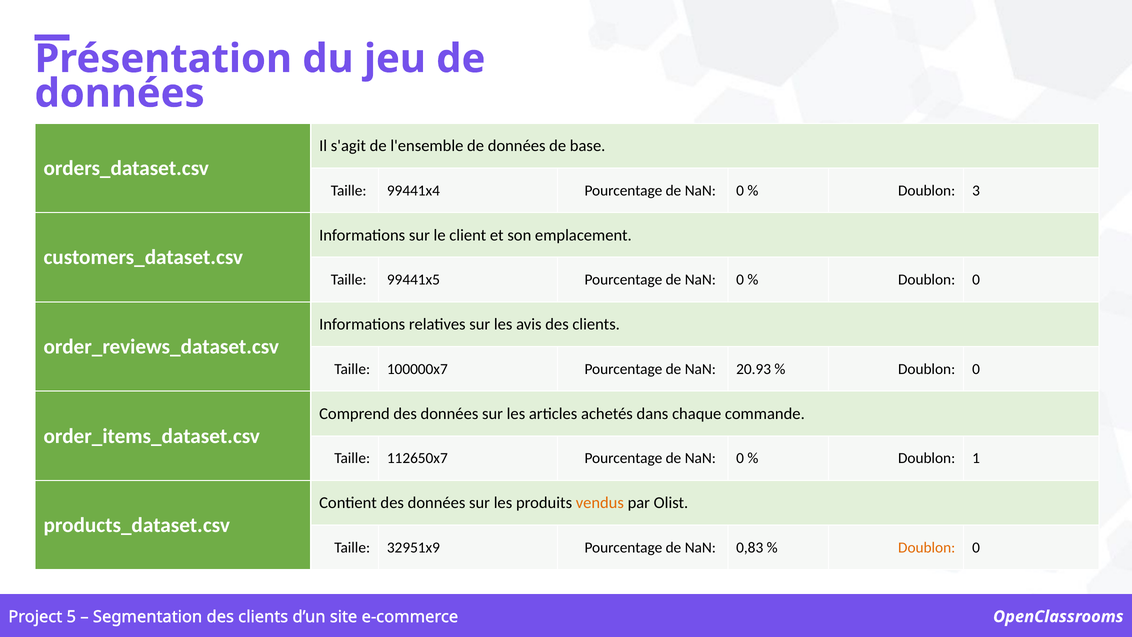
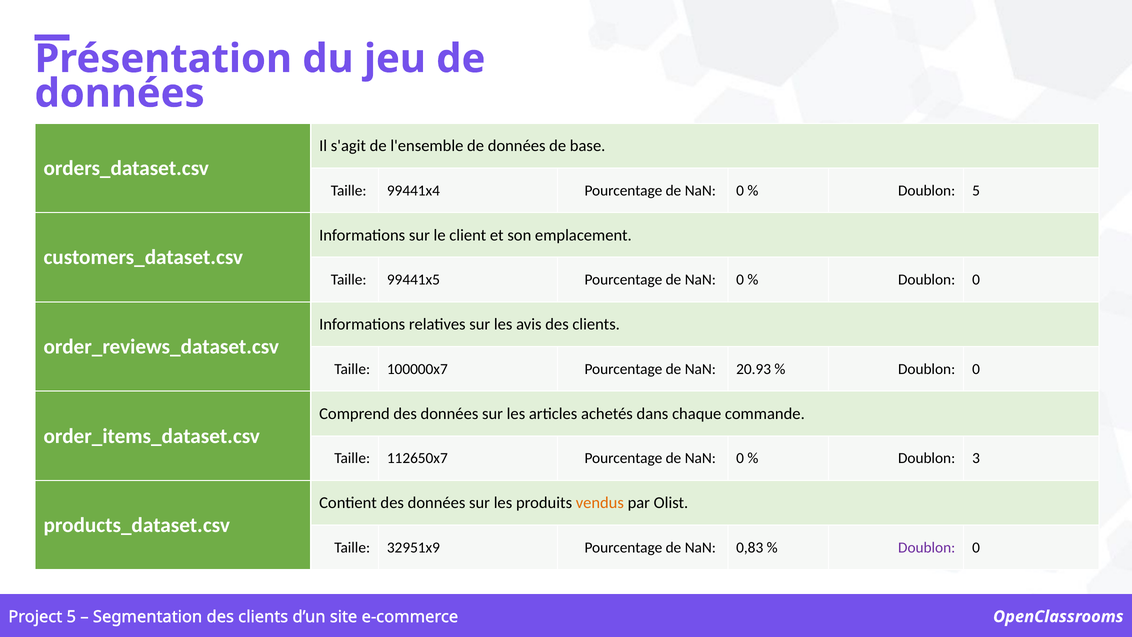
Doublon 3: 3 -> 5
1: 1 -> 3
Doublon at (927, 547) colour: orange -> purple
